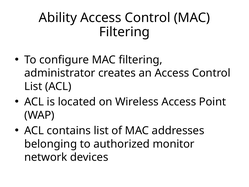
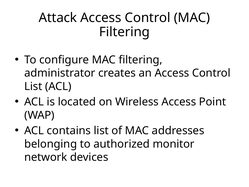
Ability: Ability -> Attack
